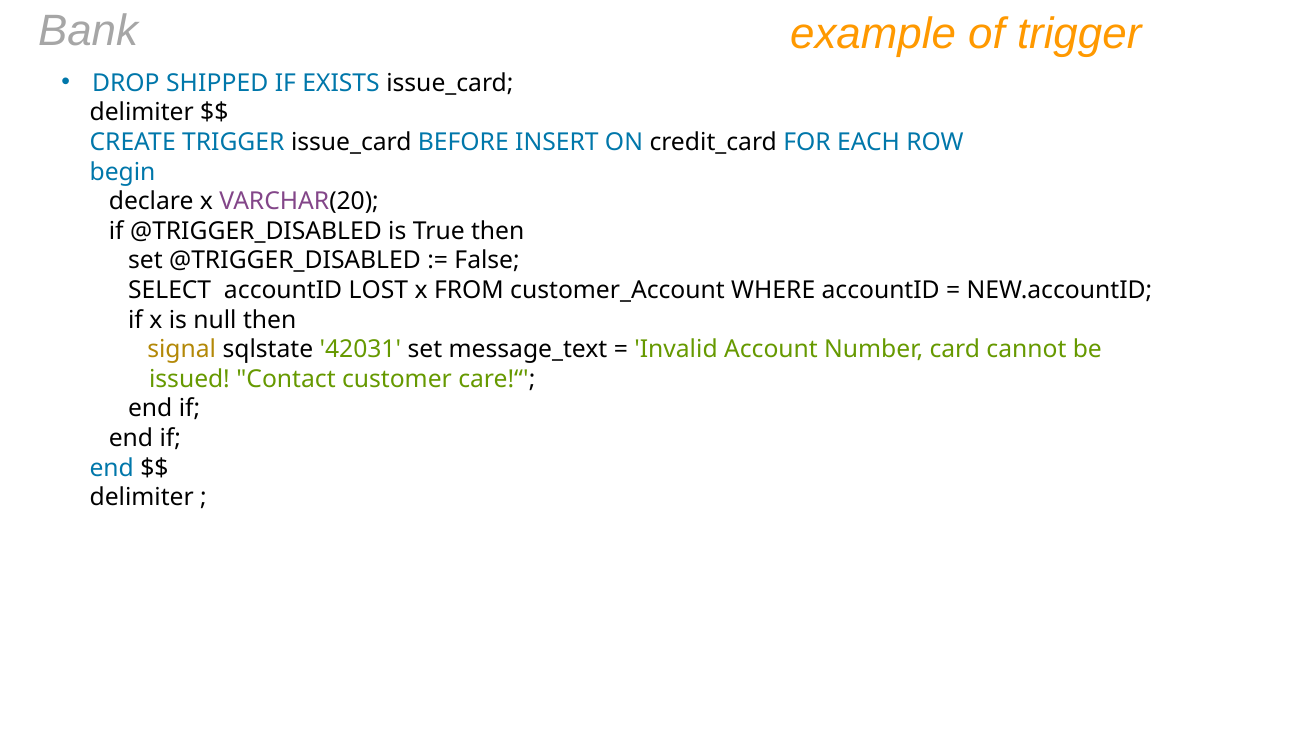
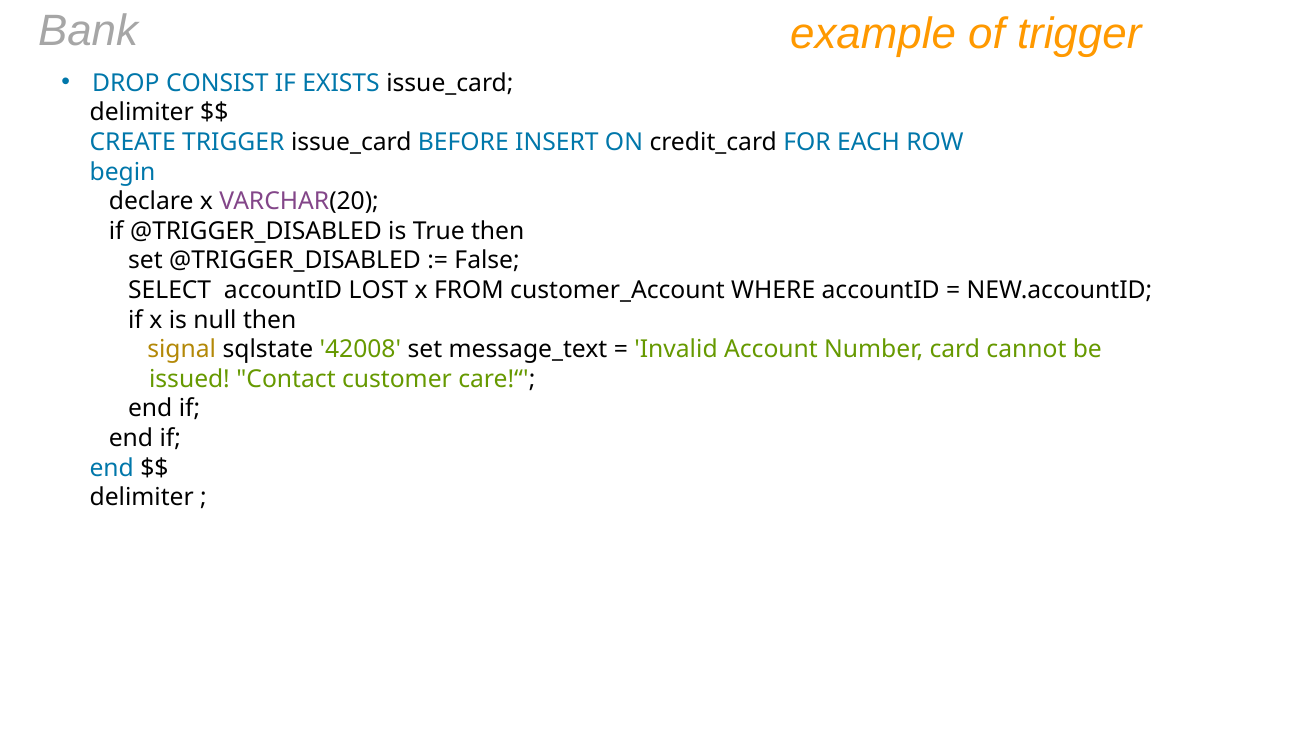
SHIPPED: SHIPPED -> CONSIST
42031: 42031 -> 42008
